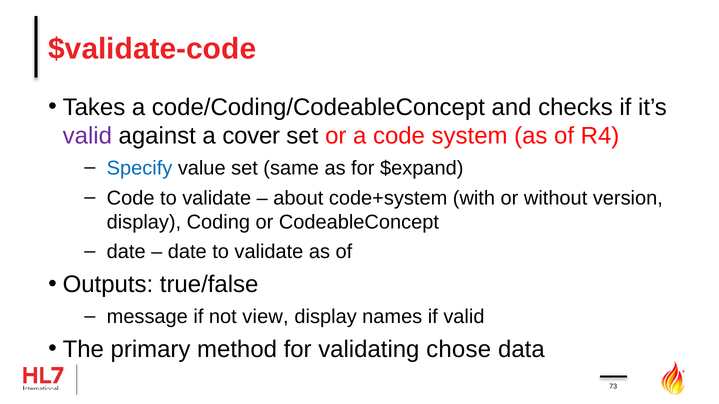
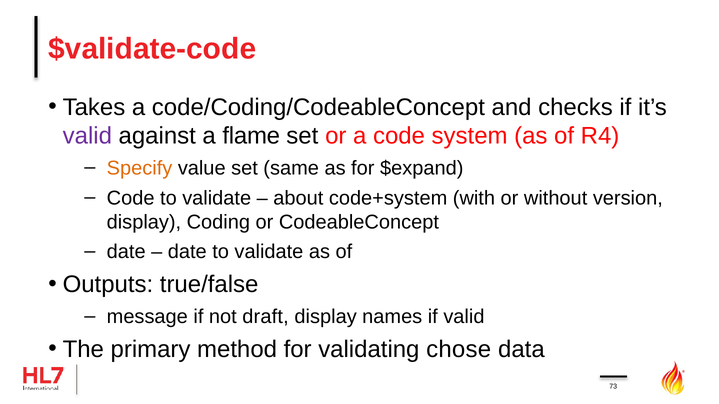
cover: cover -> flame
Specify colour: blue -> orange
view: view -> draft
